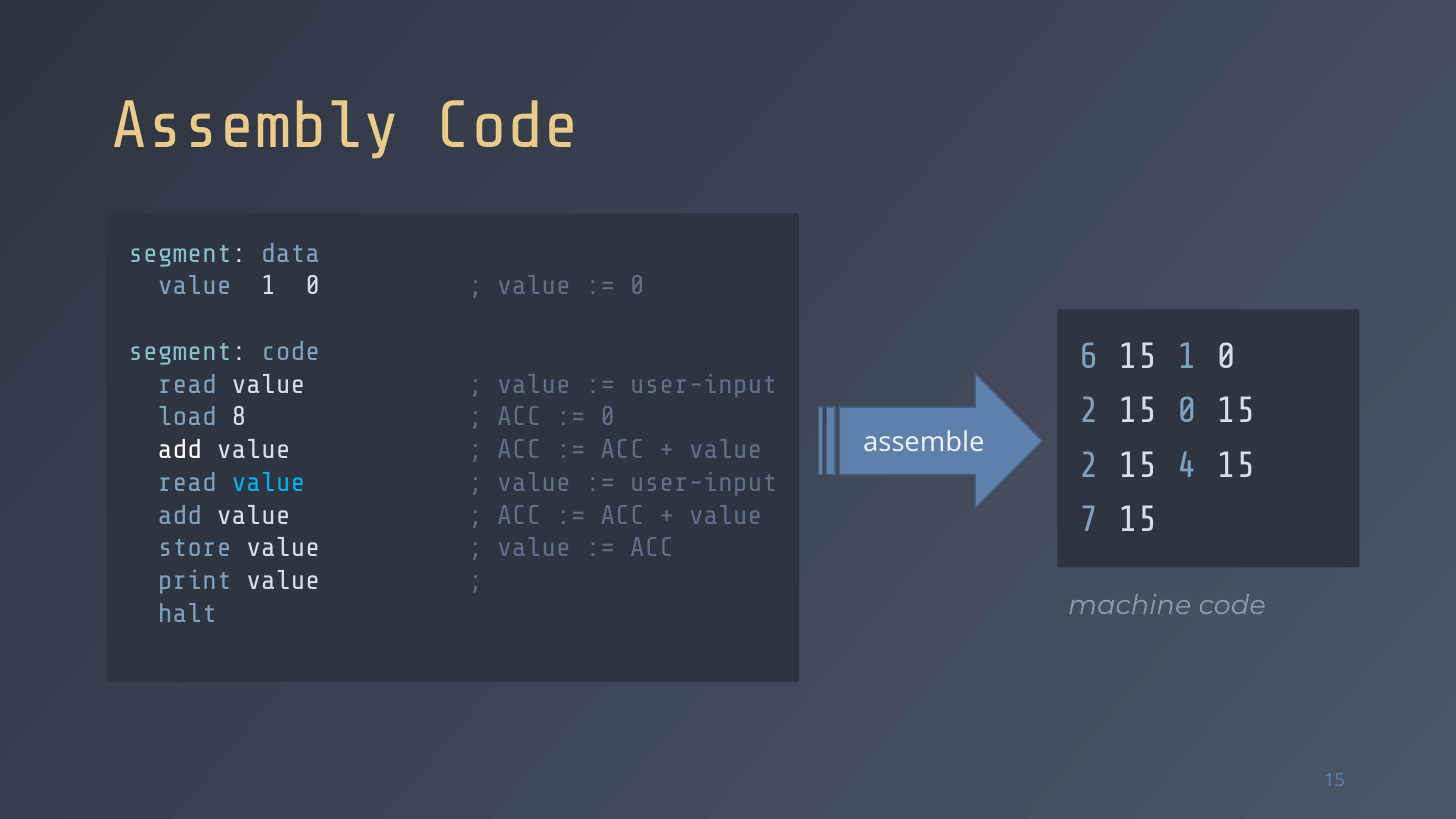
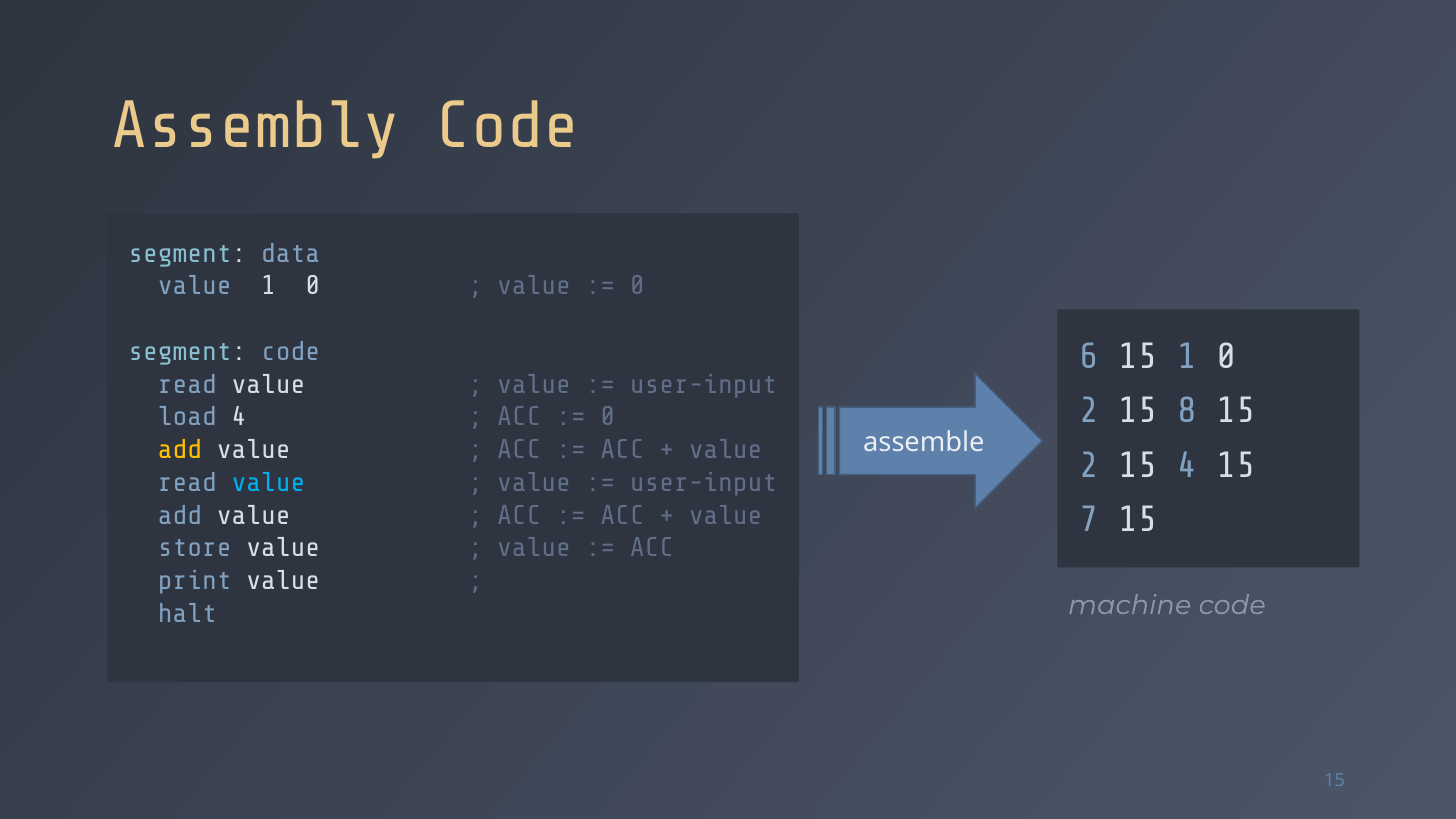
15 0: 0 -> 8
load 8: 8 -> 4
add at (180, 450) colour: white -> yellow
